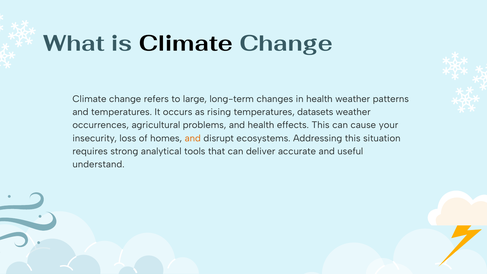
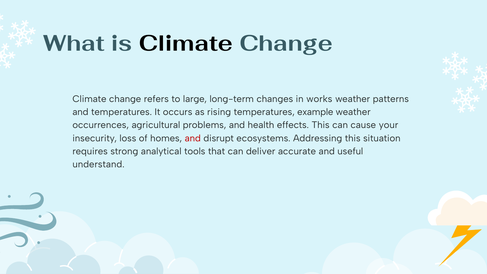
in health: health -> works
datasets: datasets -> example
and at (193, 138) colour: orange -> red
